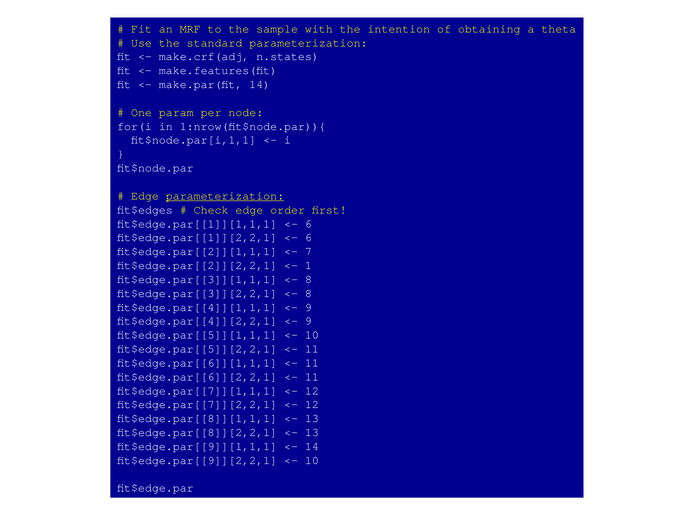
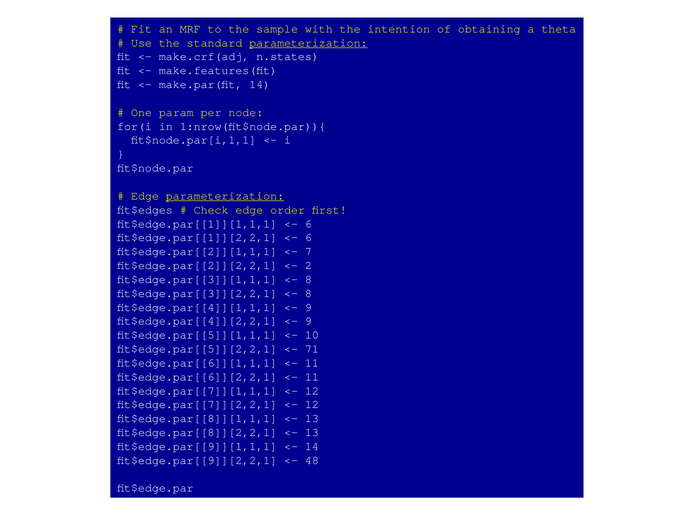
parameterization at (308, 43) underline: none -> present
1: 1 -> 2
11 at (312, 349): 11 -> 71
10 at (312, 460): 10 -> 48
